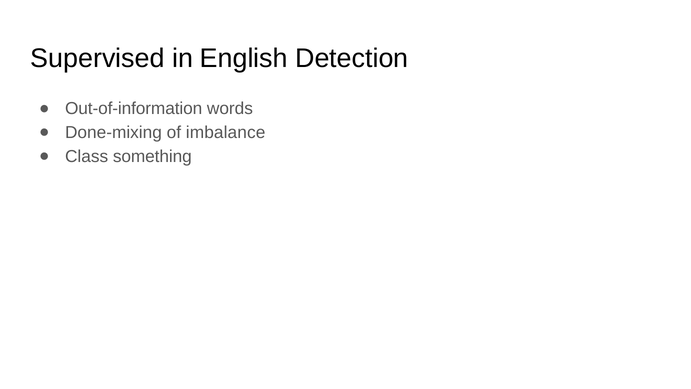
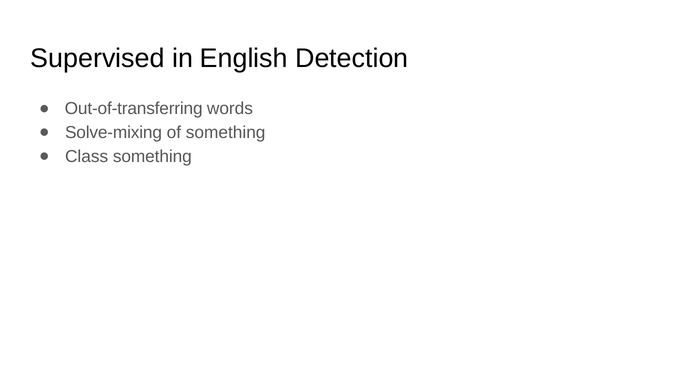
Out-of-information: Out-of-information -> Out-of-transferring
Done-mixing: Done-mixing -> Solve-mixing
of imbalance: imbalance -> something
